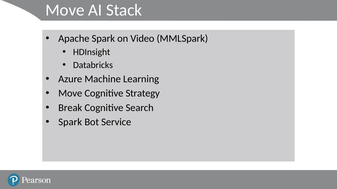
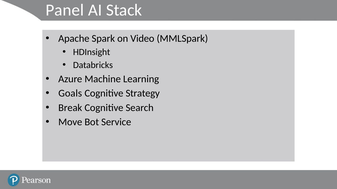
Move at (65, 10): Move -> Panel
Move at (70, 94): Move -> Goals
Spark at (70, 122): Spark -> Move
